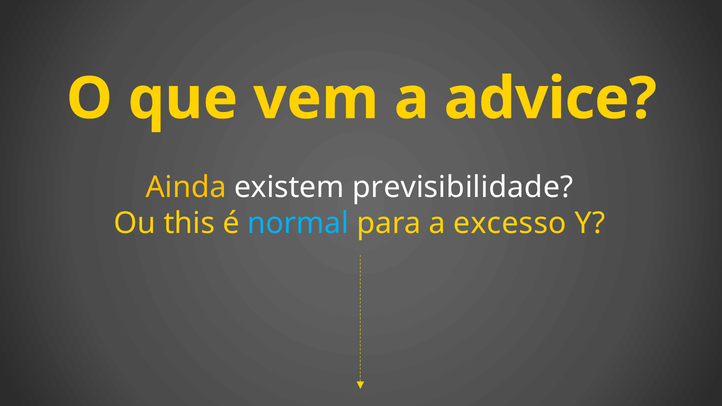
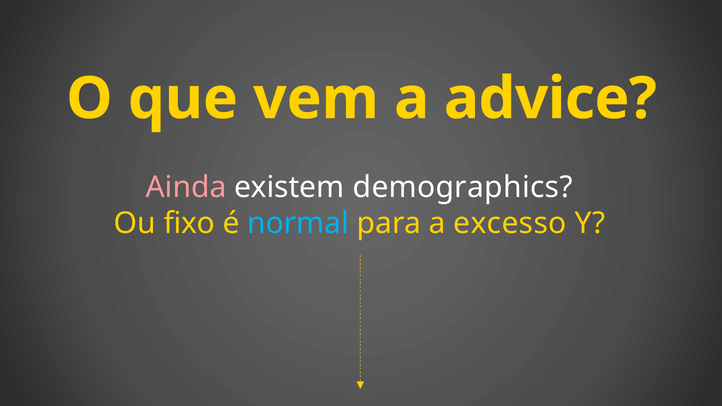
Ainda colour: yellow -> pink
previsibilidade: previsibilidade -> demographics
this: this -> fixo
